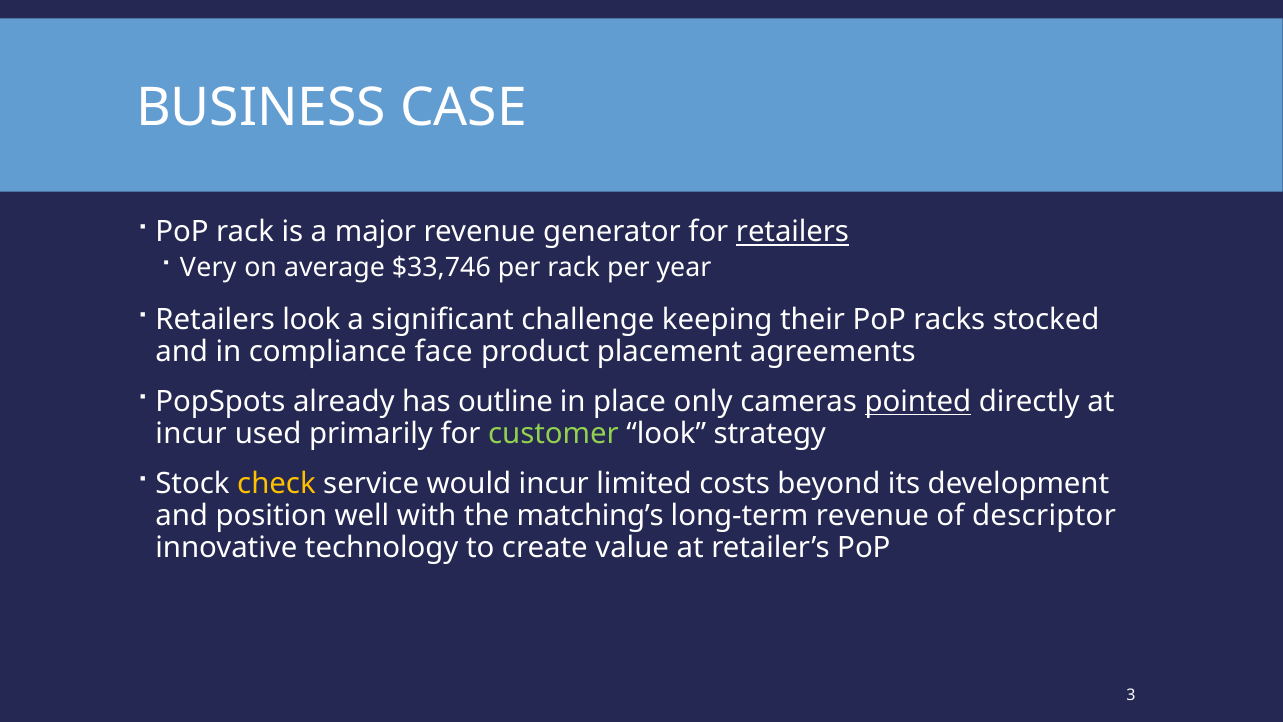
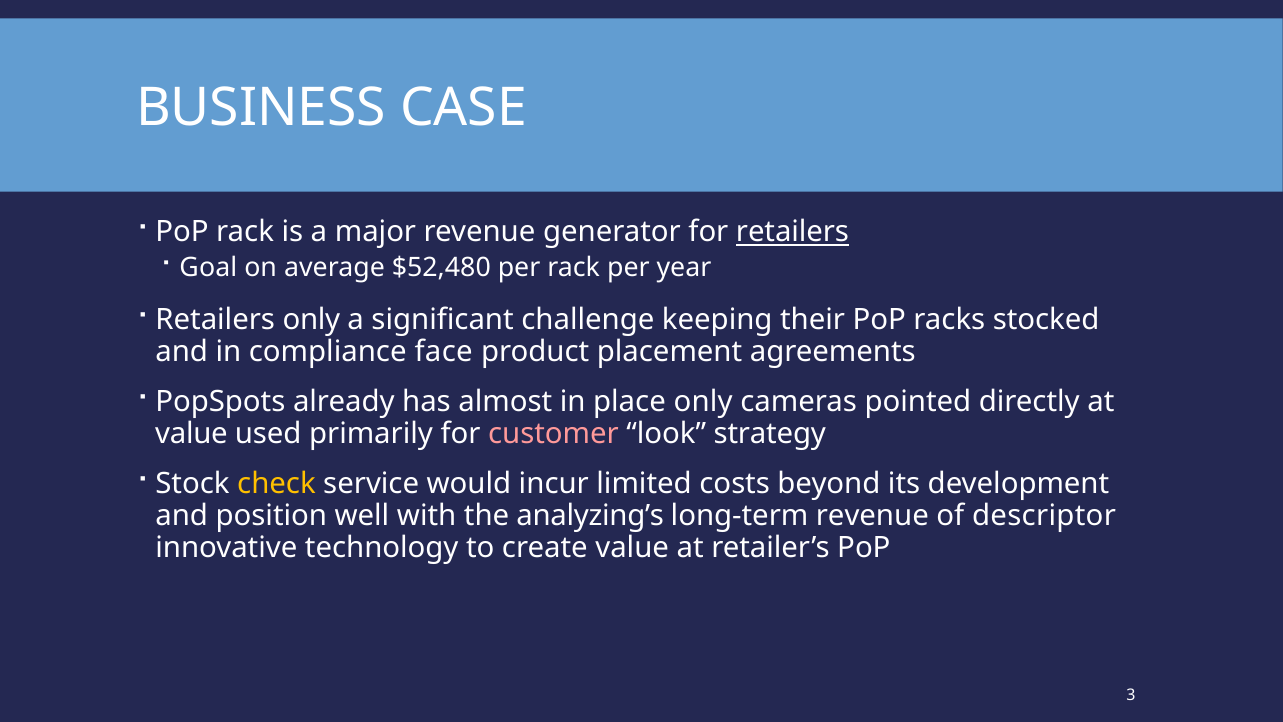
Very: Very -> Goal
$33,746: $33,746 -> $52,480
Retailers look: look -> only
outline: outline -> almost
pointed underline: present -> none
incur at (191, 433): incur -> value
customer colour: light green -> pink
matching’s: matching’s -> analyzing’s
